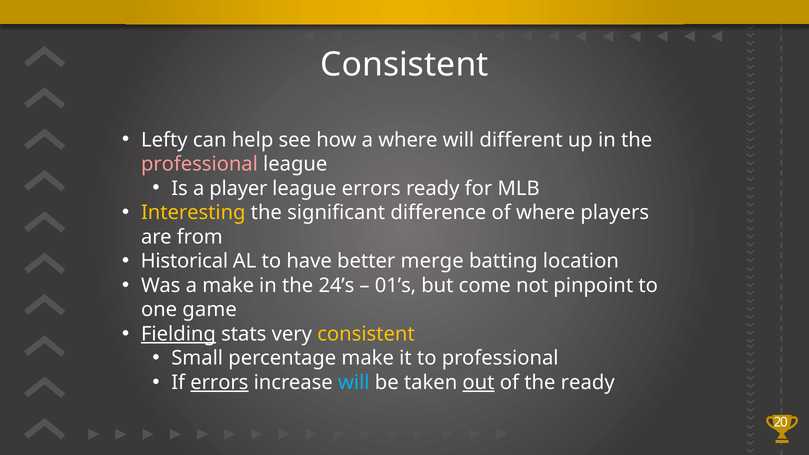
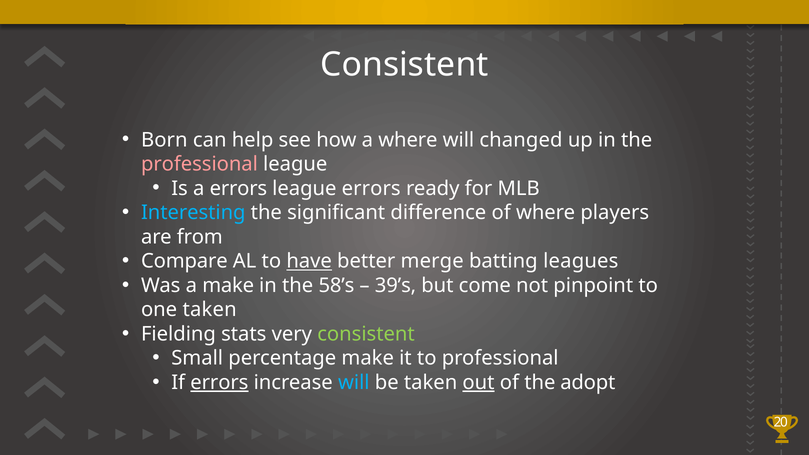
Lefty: Lefty -> Born
different: different -> changed
a player: player -> errors
Interesting colour: yellow -> light blue
Historical: Historical -> Compare
have underline: none -> present
location: location -> leagues
24’s: 24’s -> 58’s
01’s: 01’s -> 39’s
one game: game -> taken
Fielding underline: present -> none
consistent at (366, 334) colour: yellow -> light green
the ready: ready -> adopt
